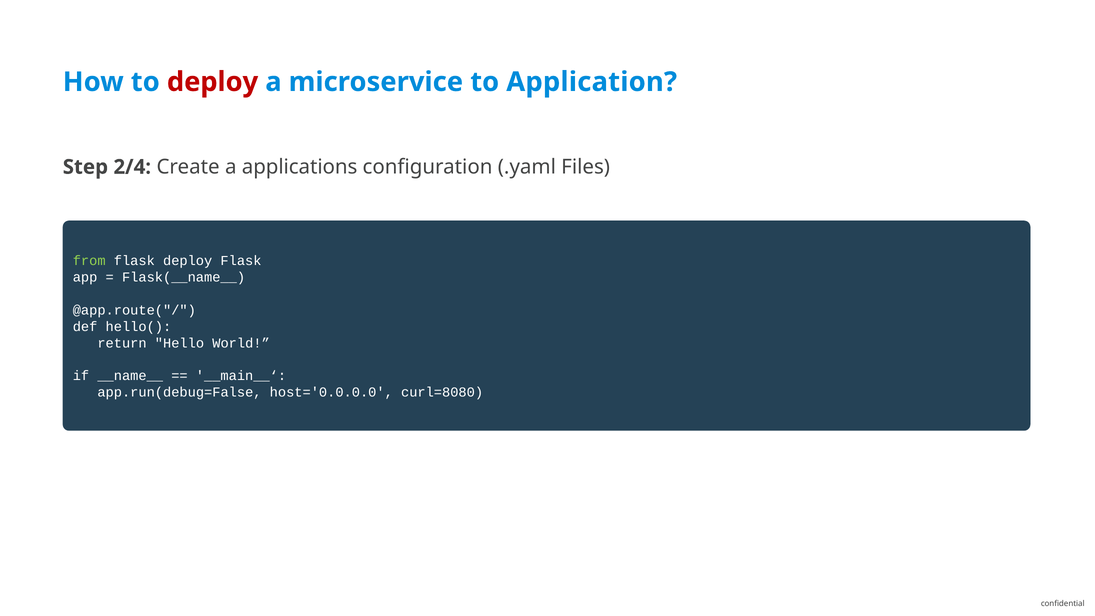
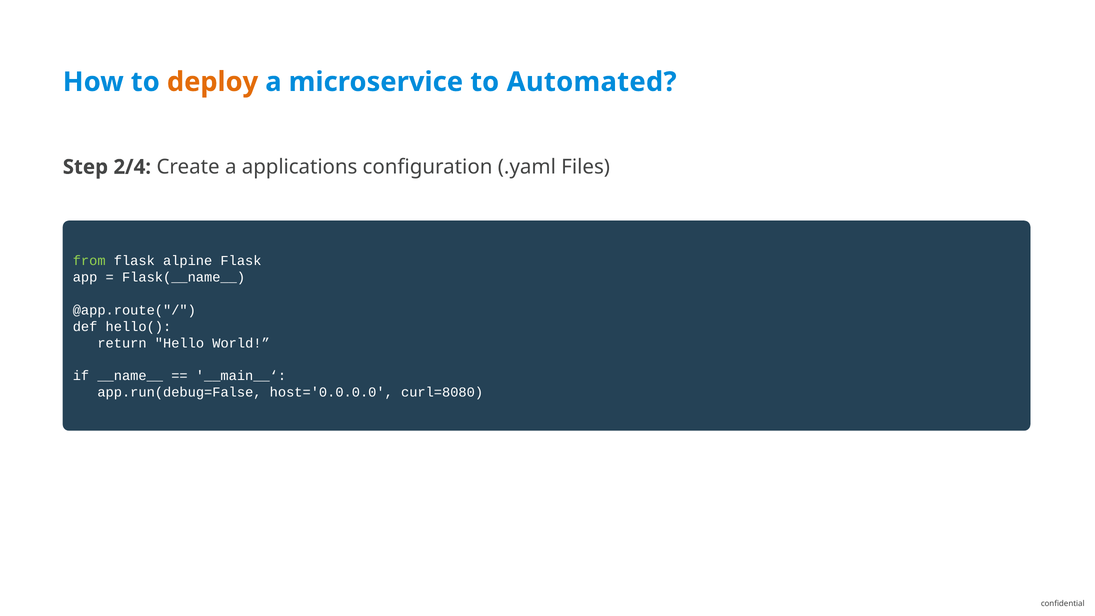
deploy at (213, 82) colour: red -> orange
Application: Application -> Automated
flask deploy: deploy -> alpine
